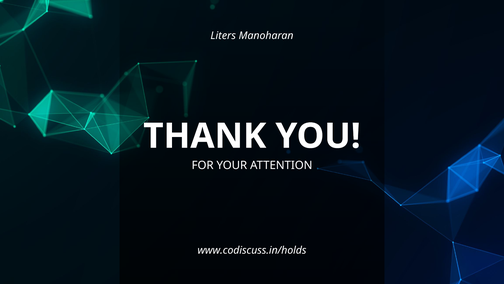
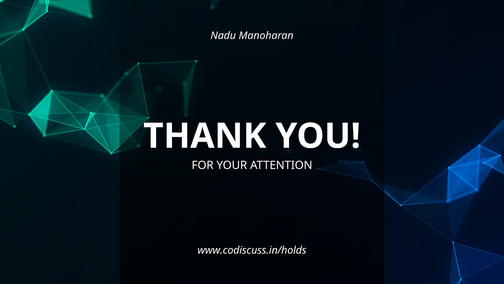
Liters: Liters -> Nadu
